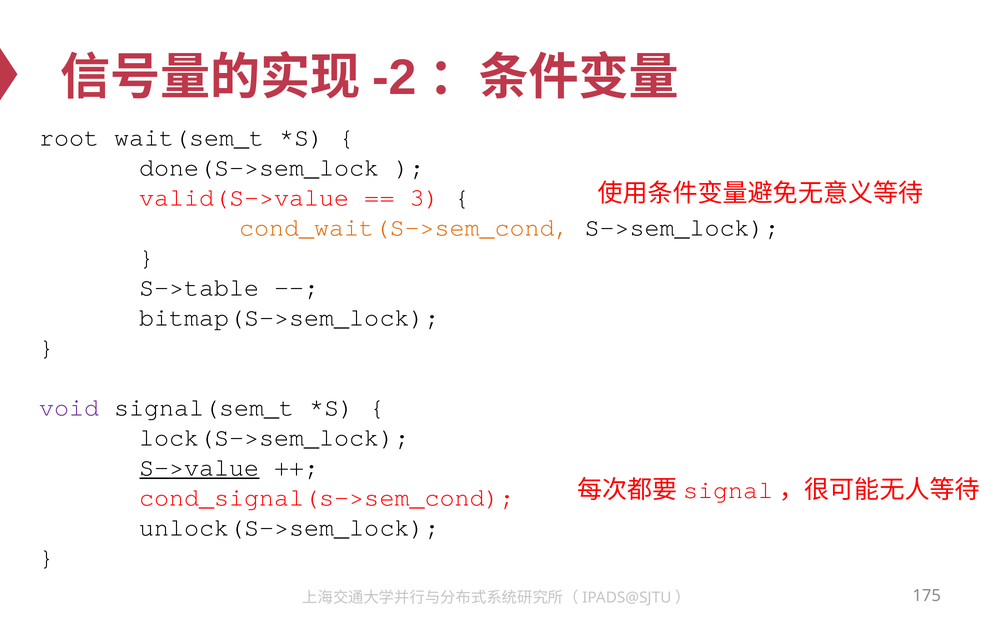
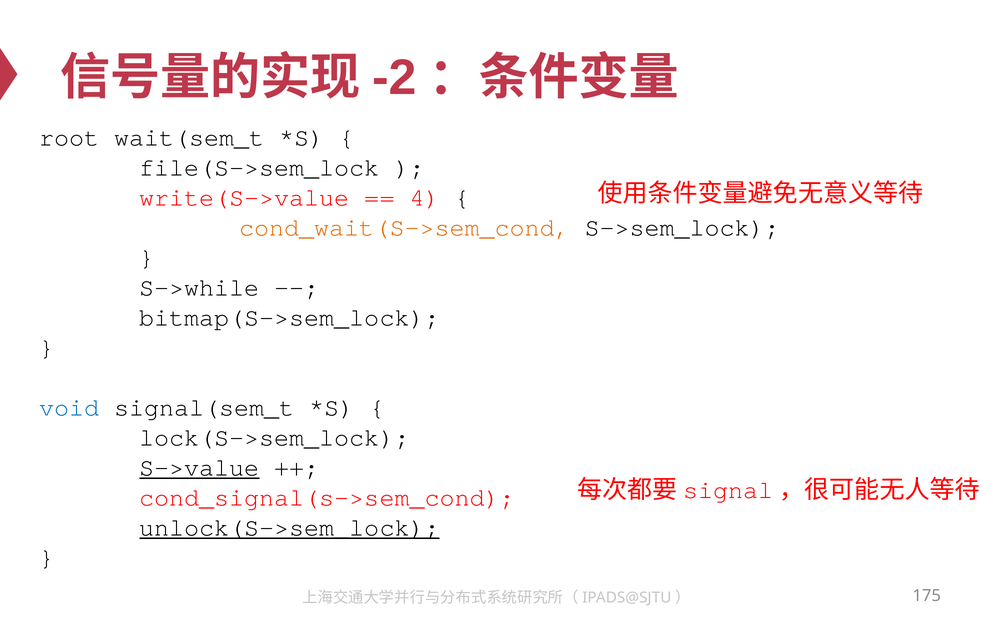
done(S->sem_lock: done(S->sem_lock -> file(S->sem_lock
valid(S->value: valid(S->value -> write(S->value
3: 3 -> 4
S->table: S->table -> S->while
void colour: purple -> blue
unlock(S->sem_lock underline: none -> present
